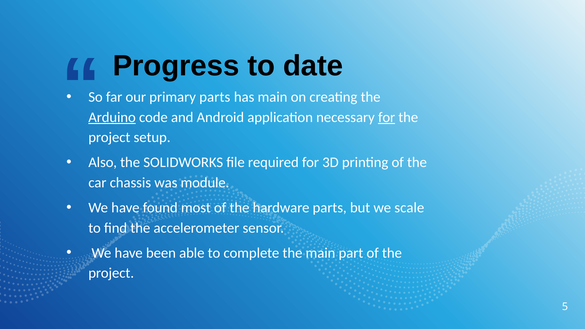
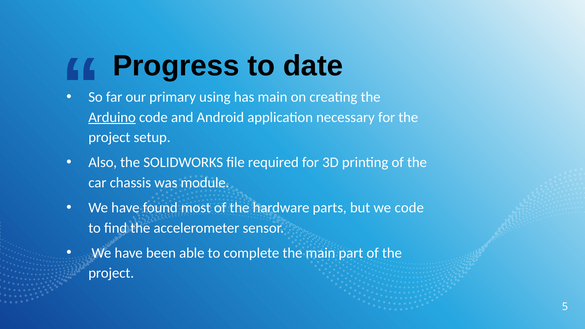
primary parts: parts -> using
for at (387, 117) underline: present -> none
we scale: scale -> code
